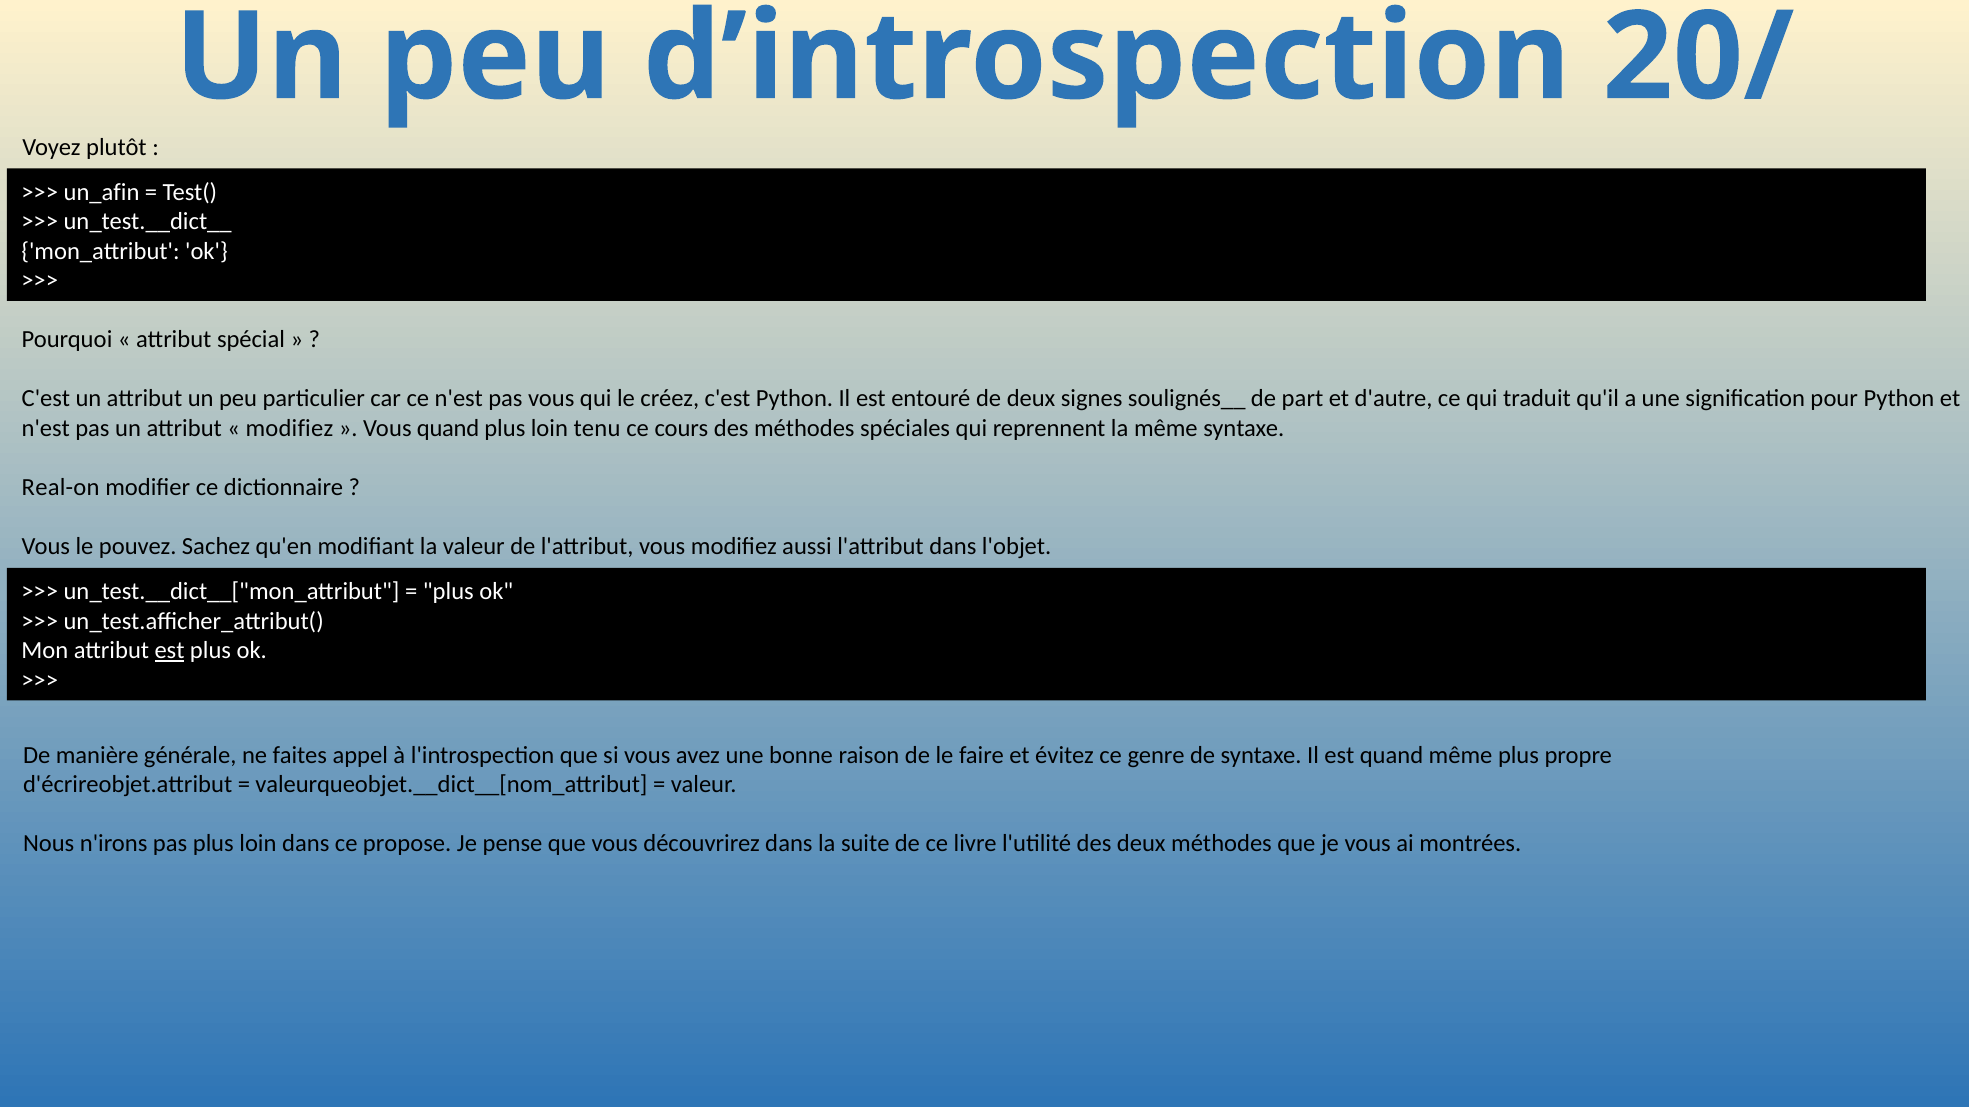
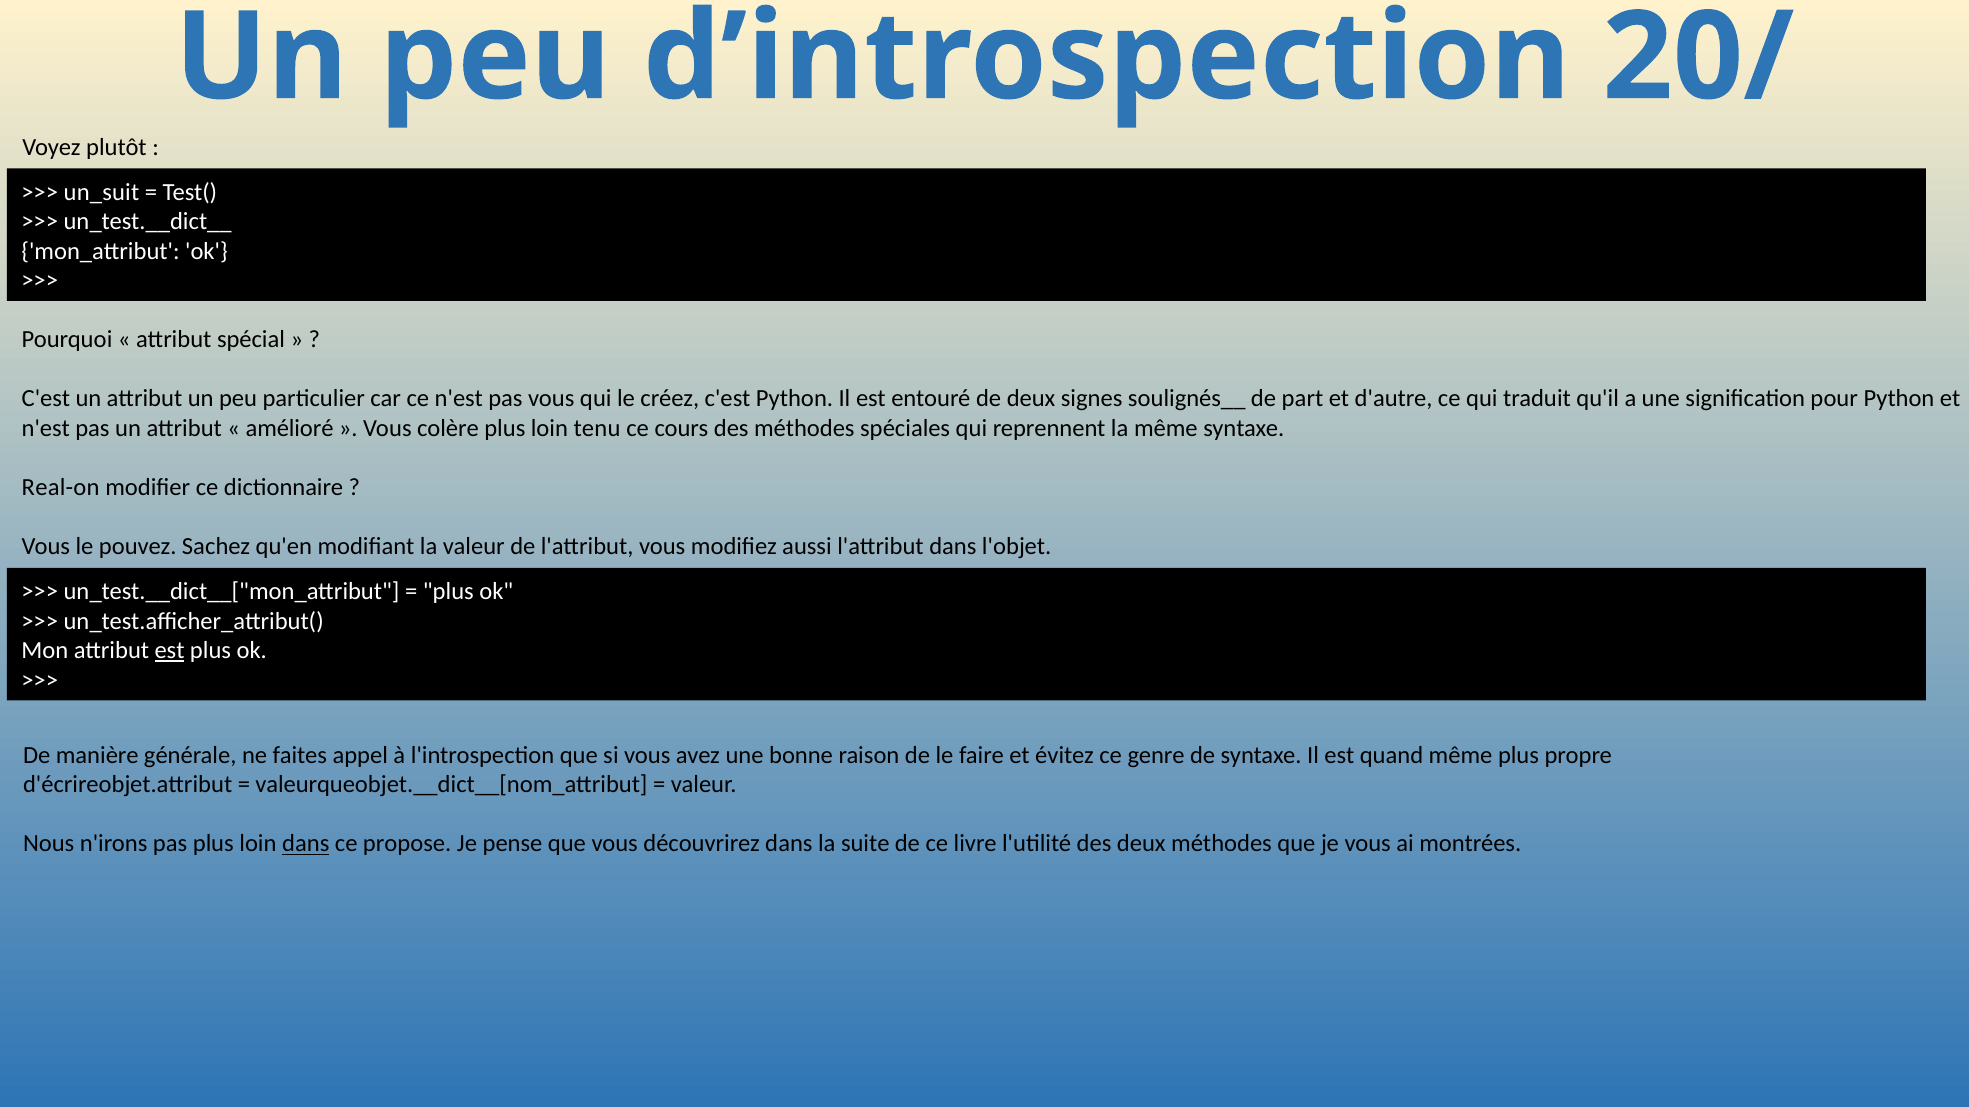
un_afin: un_afin -> un_suit
modifiez at (289, 428): modifiez -> amélioré
Vous quand: quand -> colère
dans at (306, 844) underline: none -> present
